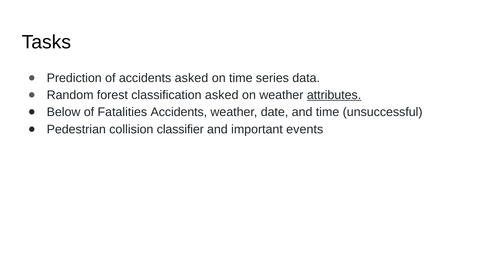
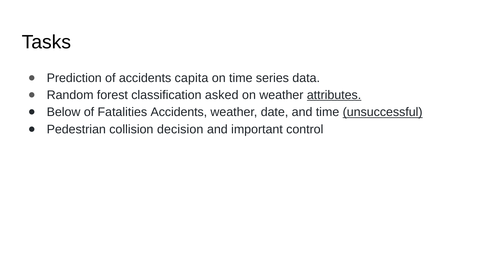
accidents asked: asked -> capita
unsuccessful underline: none -> present
classifier: classifier -> decision
events: events -> control
